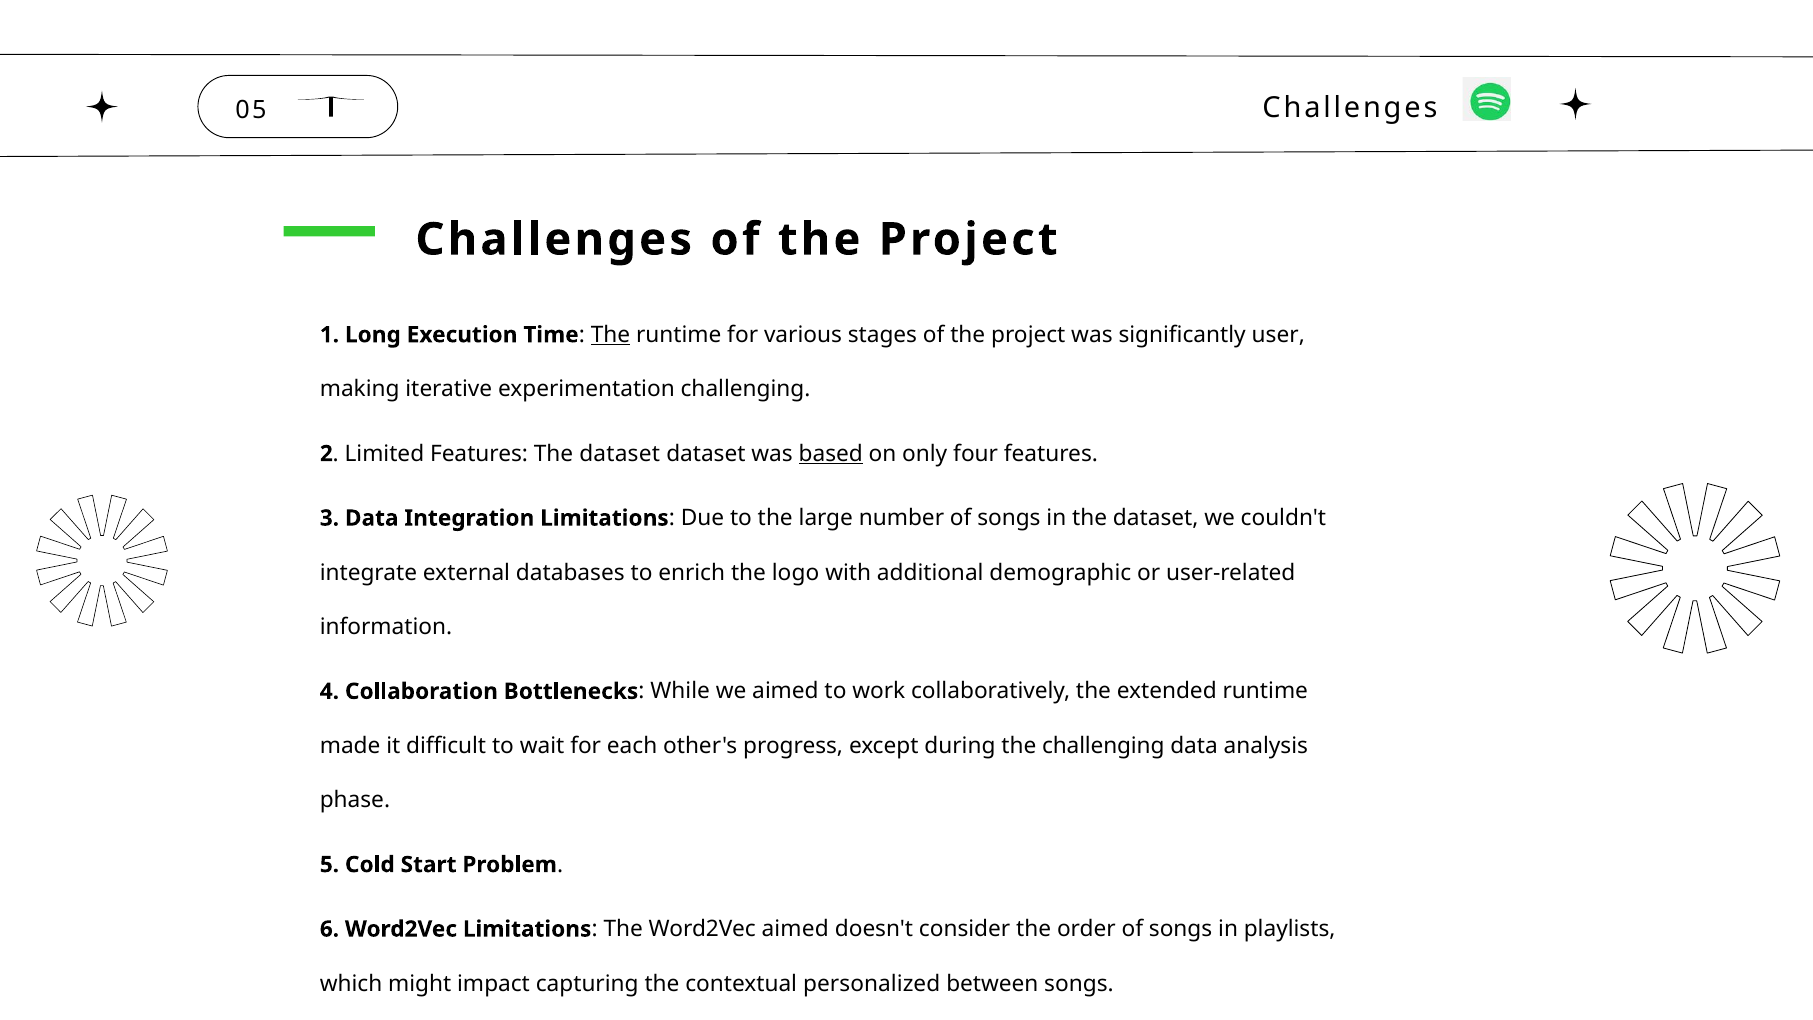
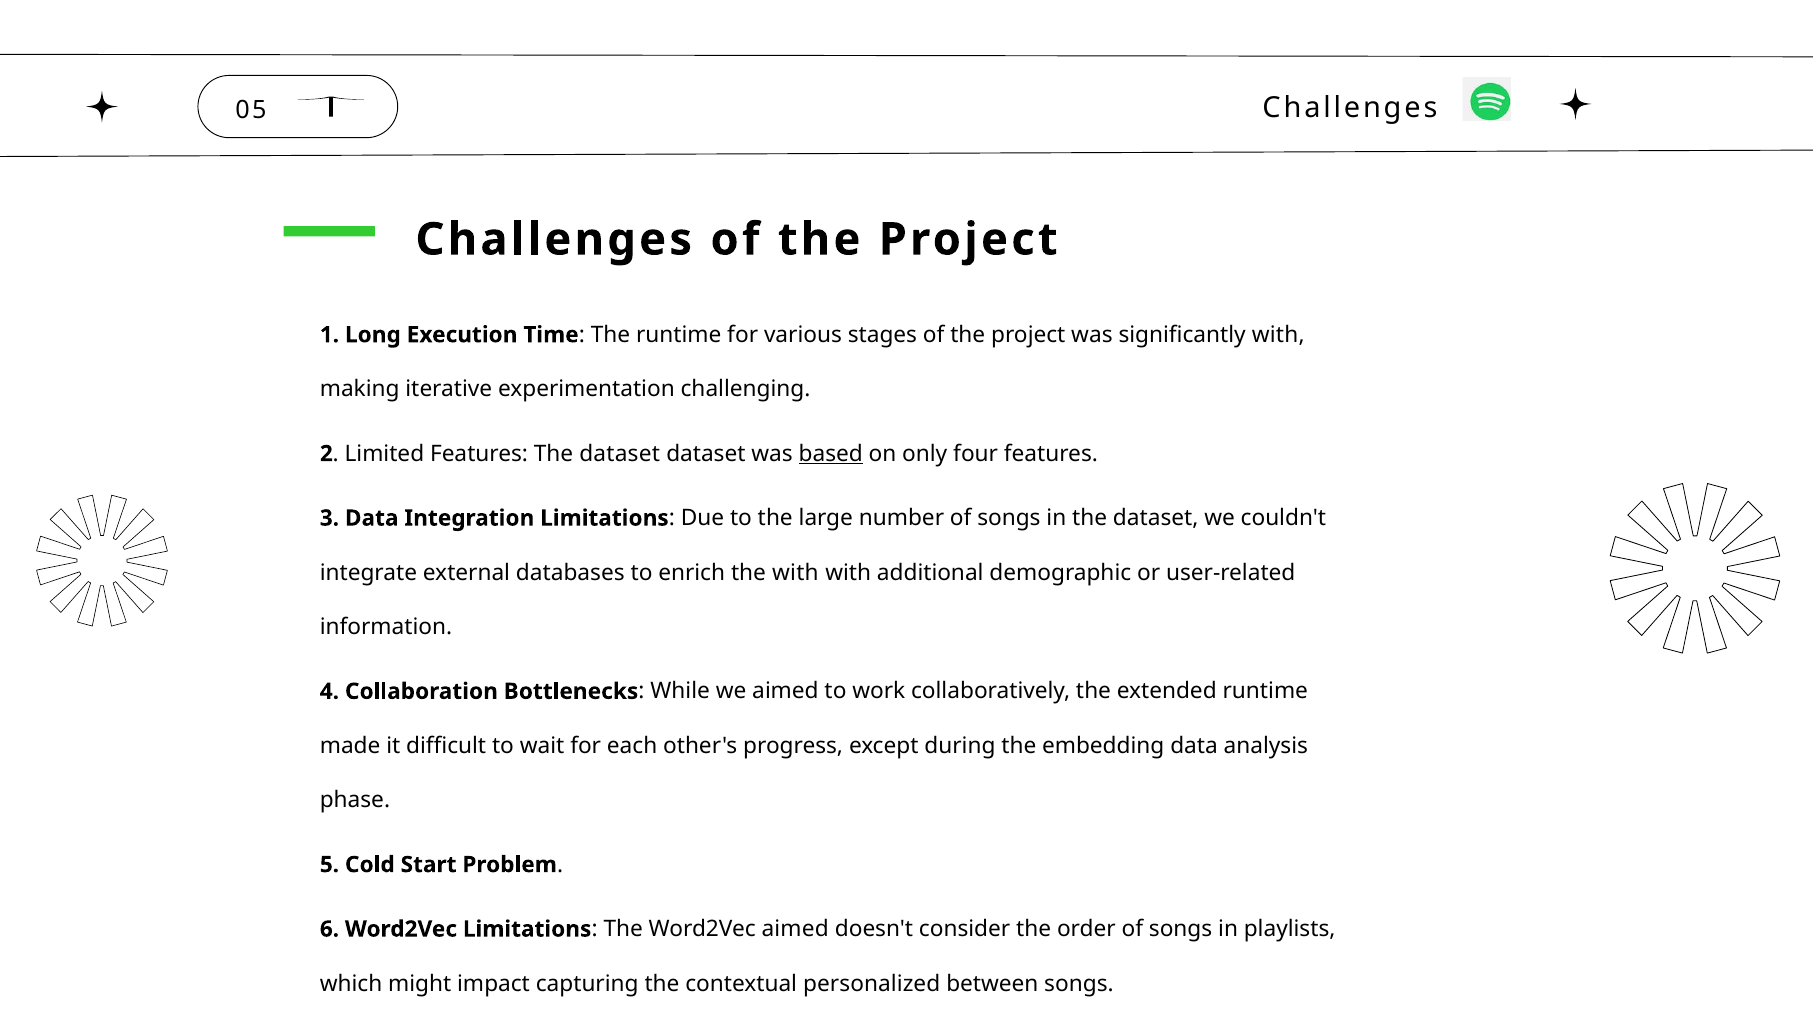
The at (611, 335) underline: present -> none
significantly user: user -> with
the logo: logo -> with
the challenging: challenging -> embedding
